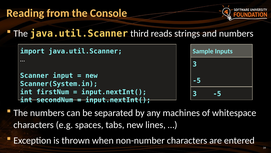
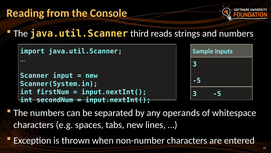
machines: machines -> operands
